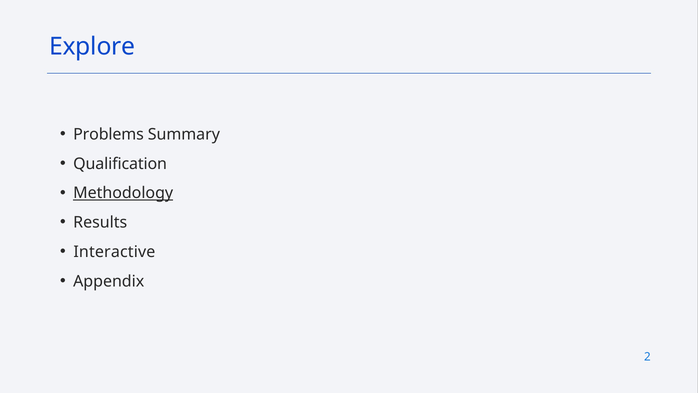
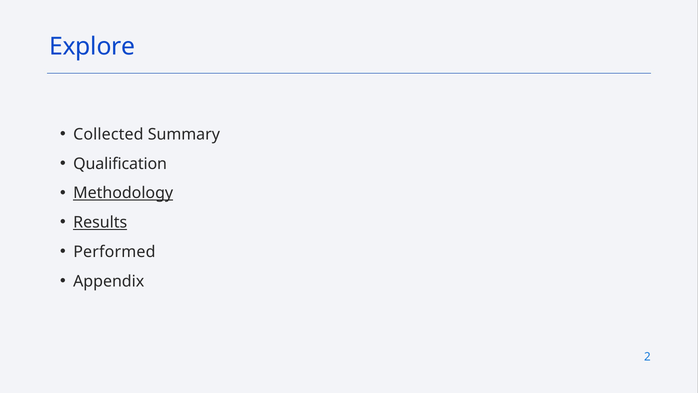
Problems: Problems -> Collected
Results underline: none -> present
Interactive: Interactive -> Performed
